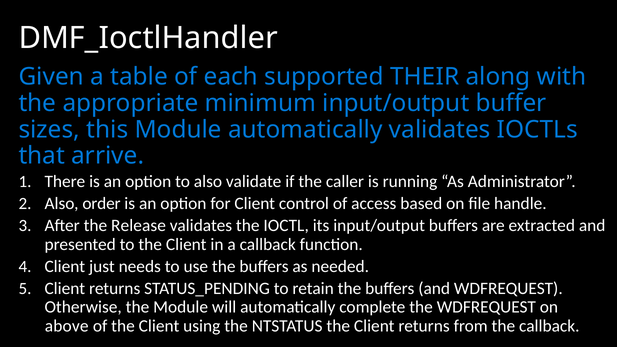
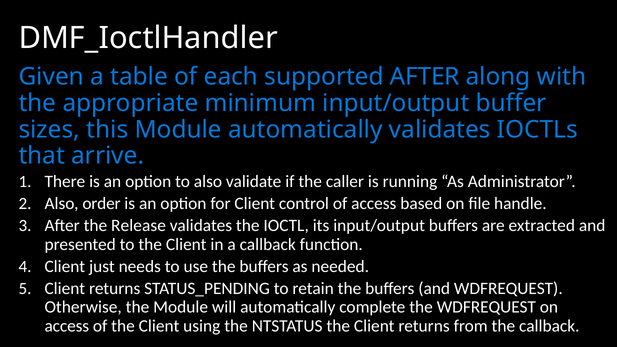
supported THEIR: THEIR -> AFTER
above at (67, 326): above -> access
